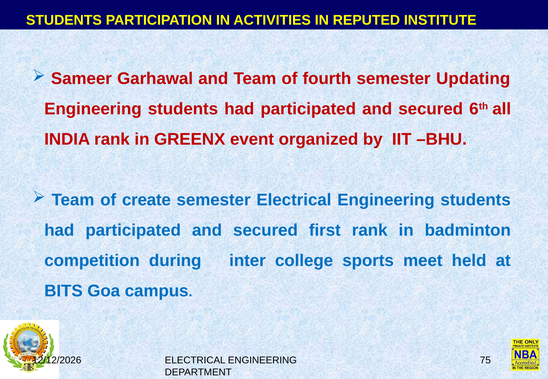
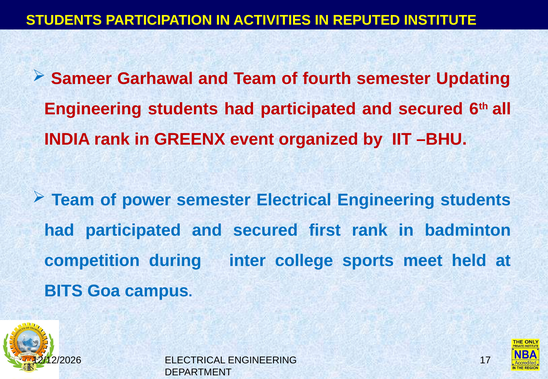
create: create -> power
75: 75 -> 17
